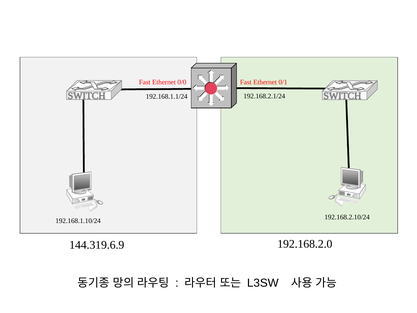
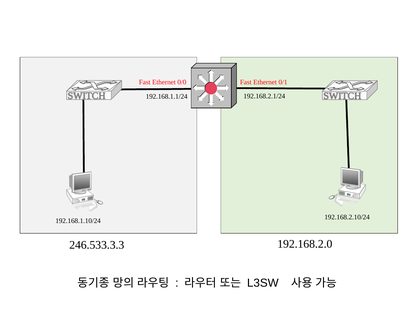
144.319.6.9: 144.319.6.9 -> 246.533.3.3
